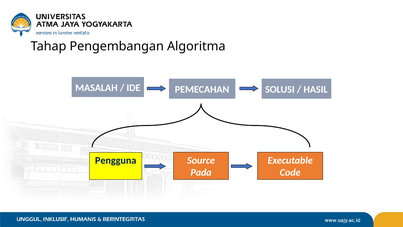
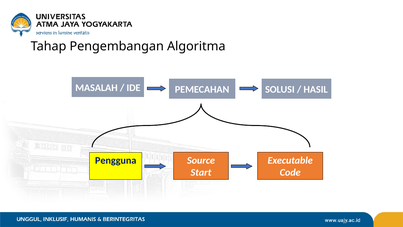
Pada: Pada -> Start
